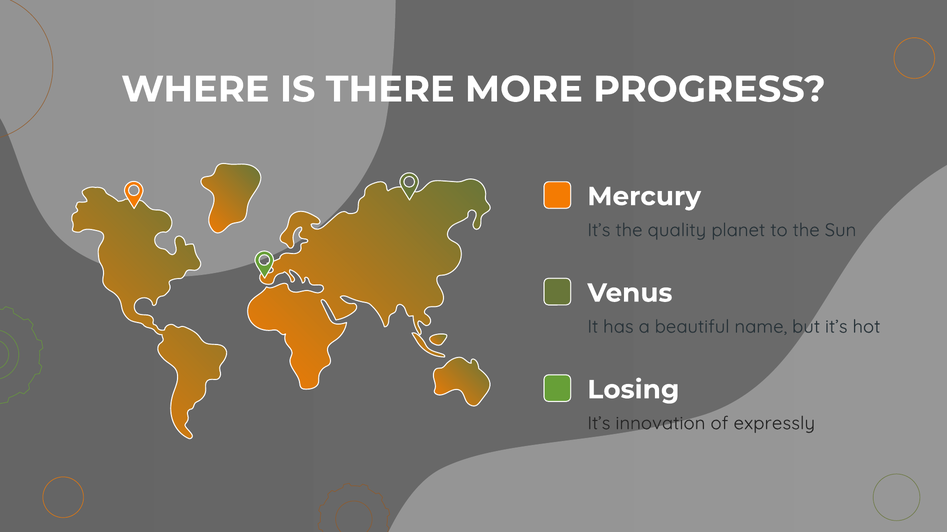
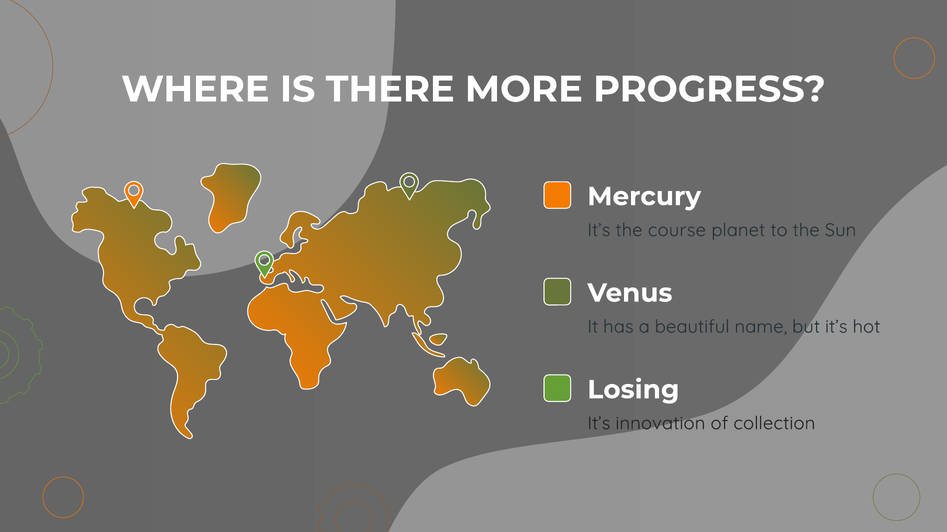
quality: quality -> course
expressly: expressly -> collection
